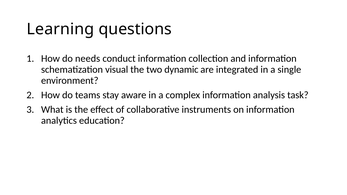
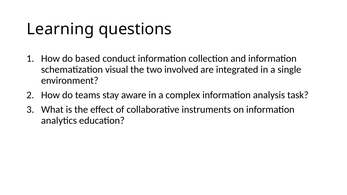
needs: needs -> based
dynamic: dynamic -> involved
